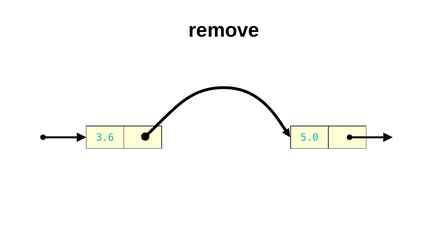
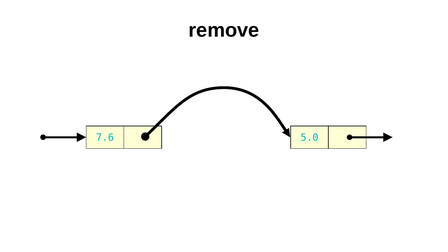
3.6: 3.6 -> 7.6
